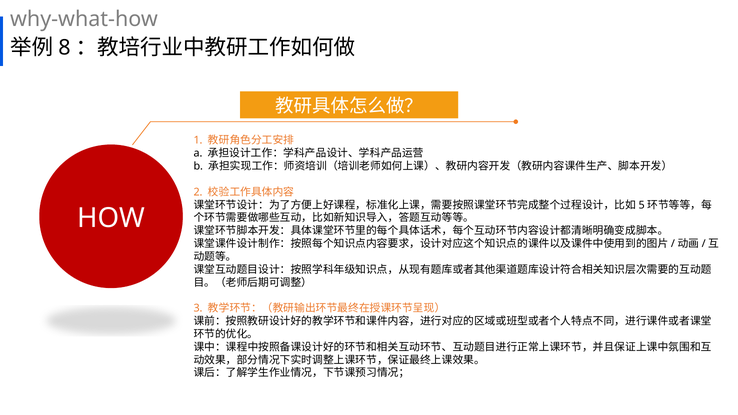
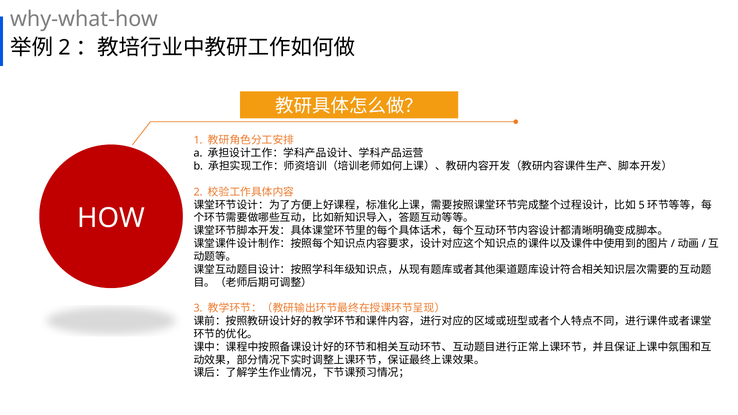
8 at (64, 48): 8 -> 2
